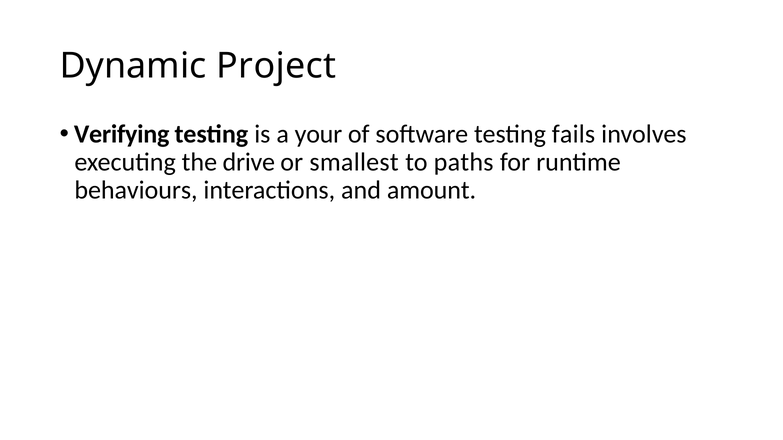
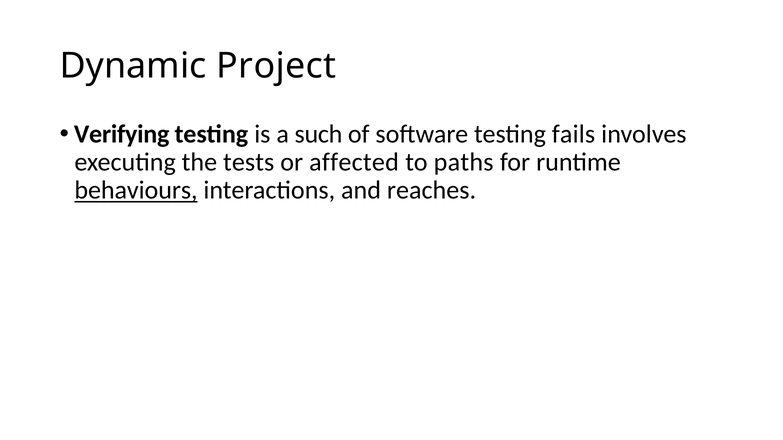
your: your -> such
drive: drive -> tests
smallest: smallest -> affected
behaviours underline: none -> present
amount: amount -> reaches
